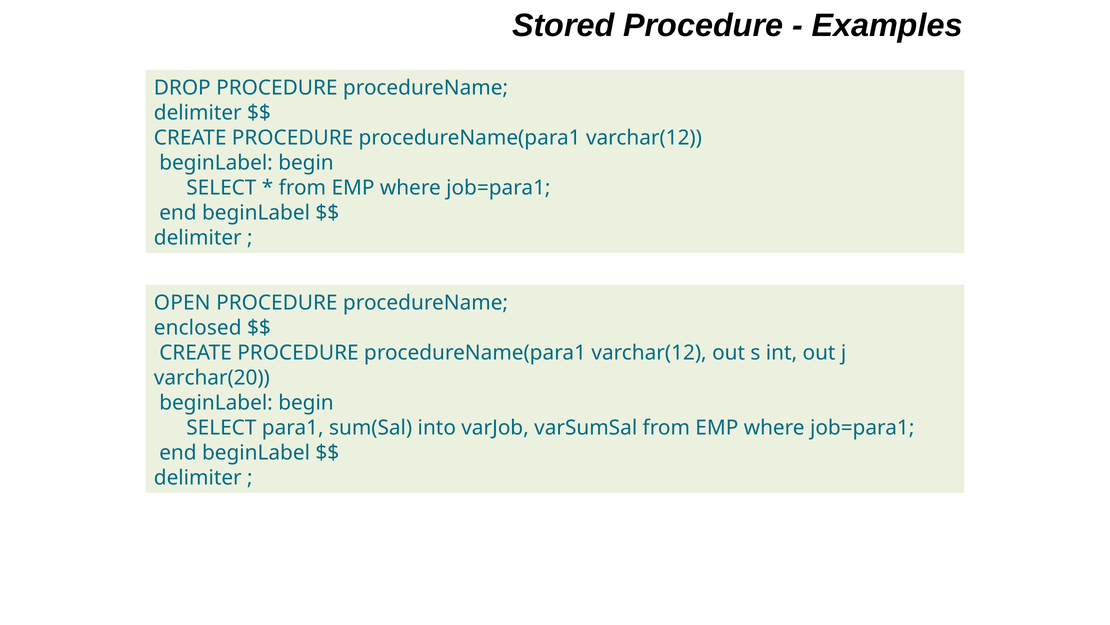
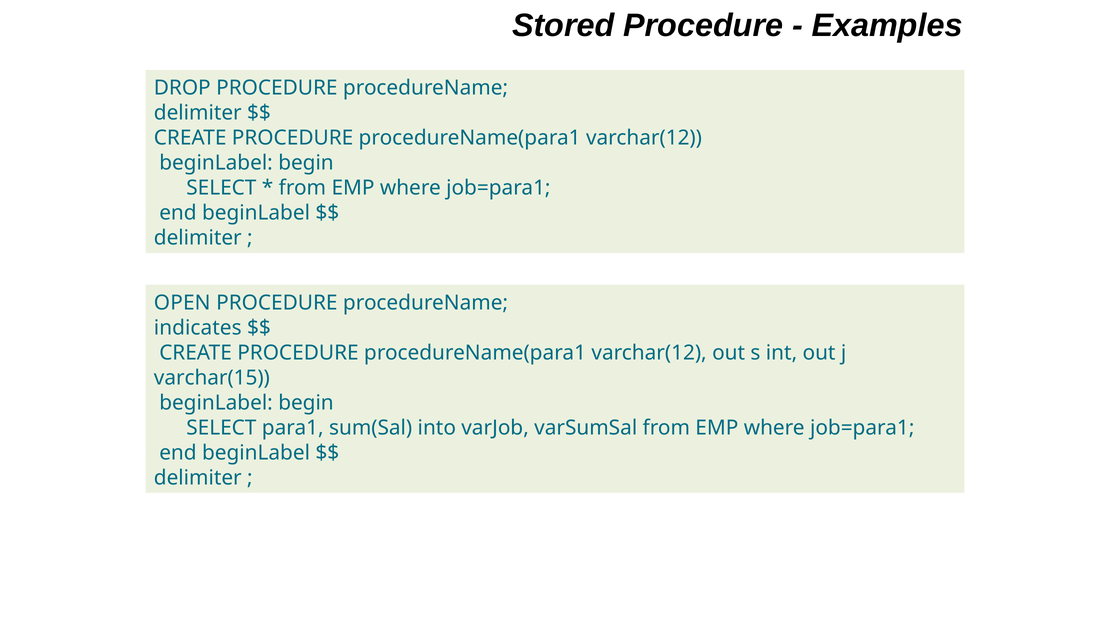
enclosed: enclosed -> indicates
varchar(20: varchar(20 -> varchar(15
